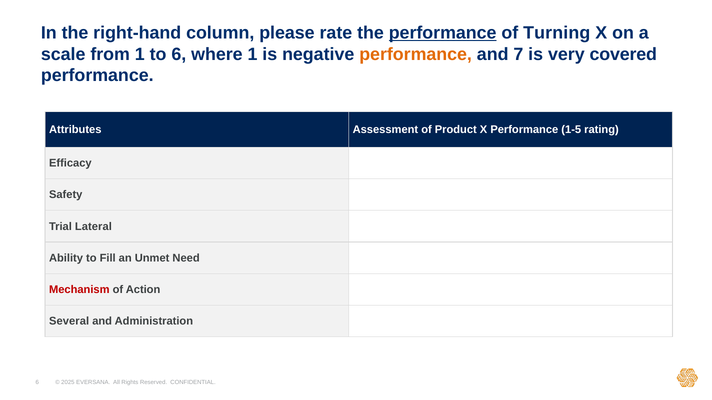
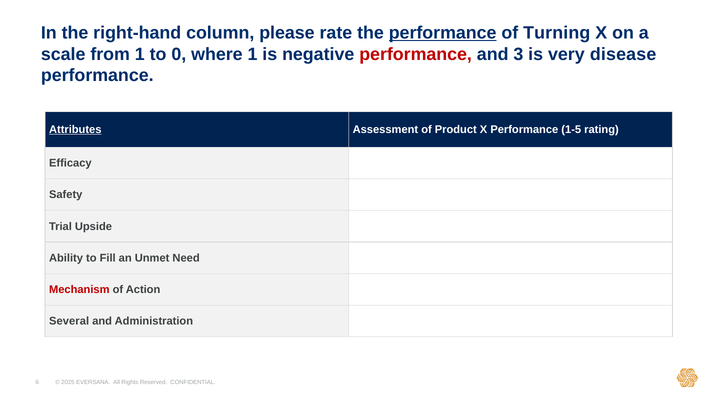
to 6: 6 -> 0
performance at (416, 54) colour: orange -> red
7: 7 -> 3
covered: covered -> disease
Attributes underline: none -> present
Lateral: Lateral -> Upside
